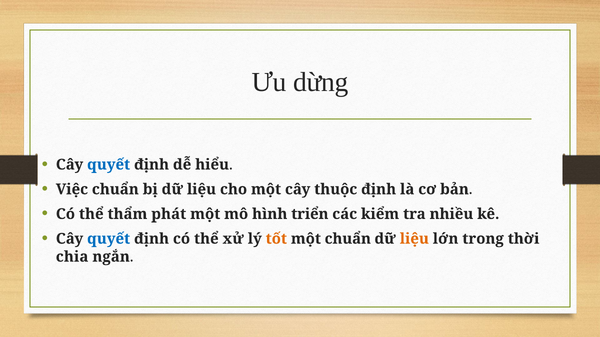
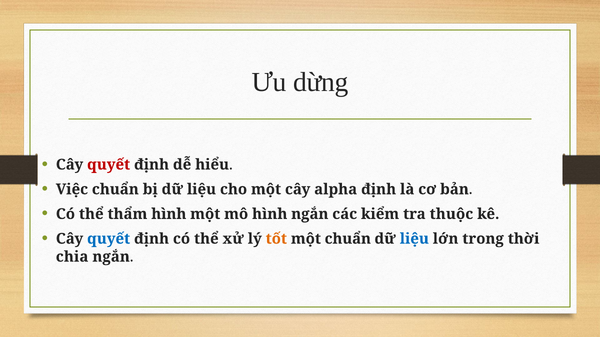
quyết at (109, 165) colour: blue -> red
thuộc: thuộc -> alpha
thẩm phát: phát -> hình
hình triển: triển -> ngắn
nhiều: nhiều -> thuộc
liệu at (414, 239) colour: orange -> blue
